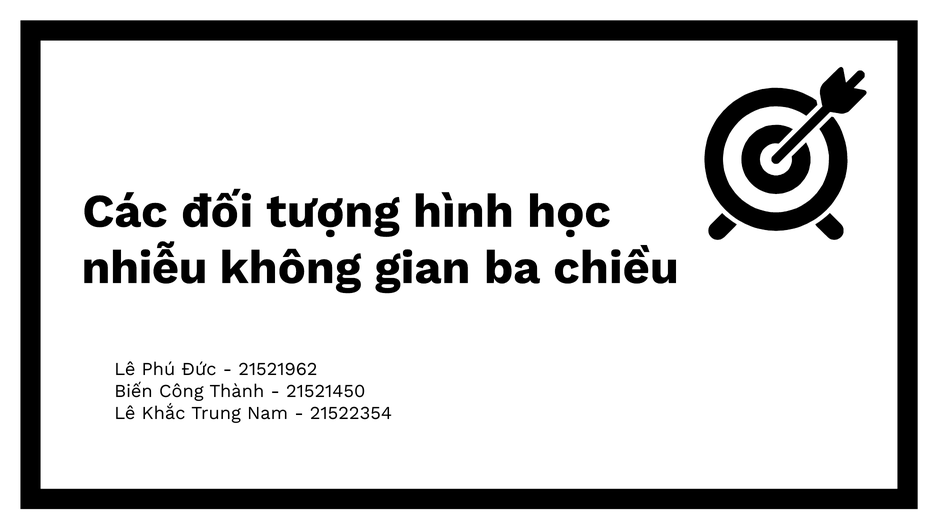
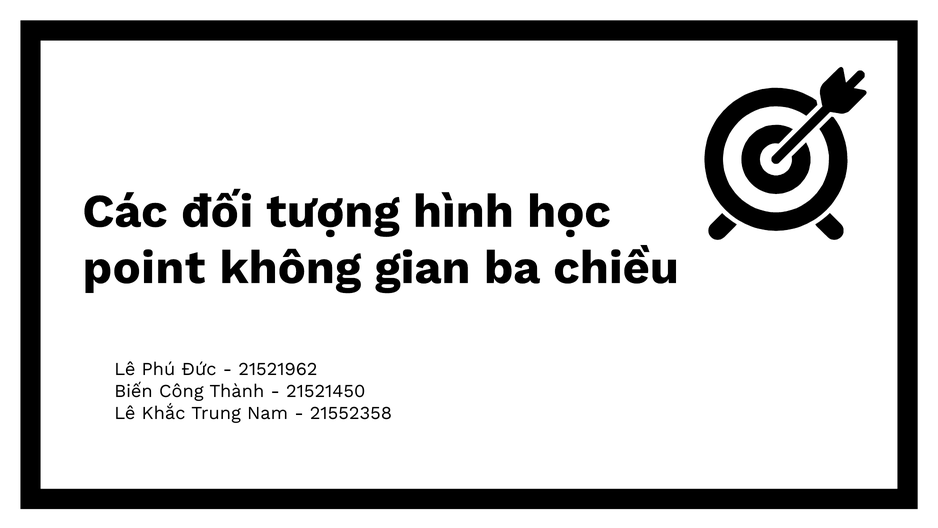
nhiễu: nhiễu -> point
21522354: 21522354 -> 21552358
